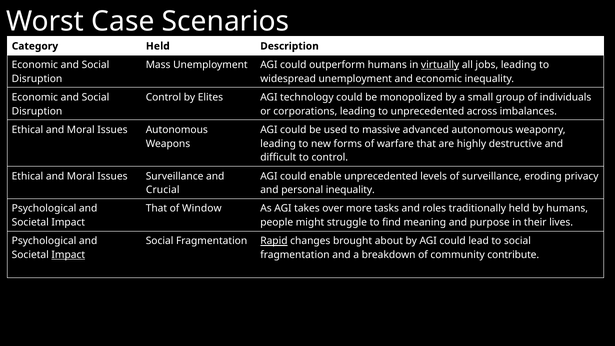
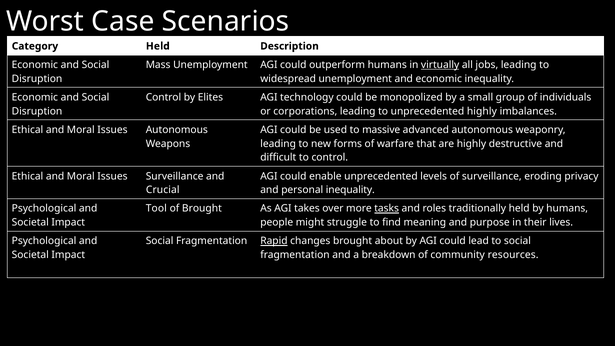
unprecedented across: across -> highly
That at (156, 209): That -> Tool
of Window: Window -> Brought
tasks underline: none -> present
Impact at (68, 255) underline: present -> none
contribute: contribute -> resources
